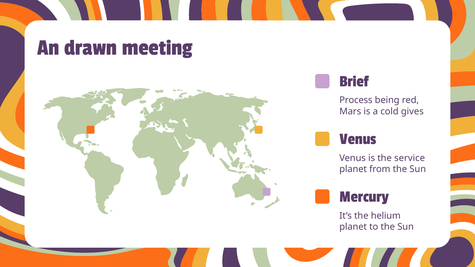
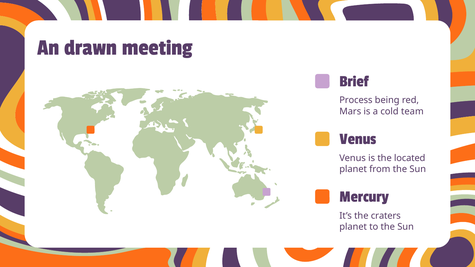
gives: gives -> team
service: service -> located
helium: helium -> craters
